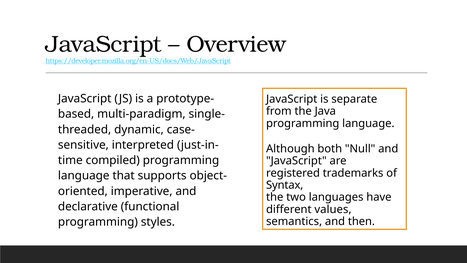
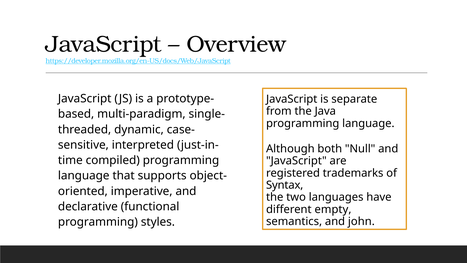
values: values -> empty
then: then -> john
